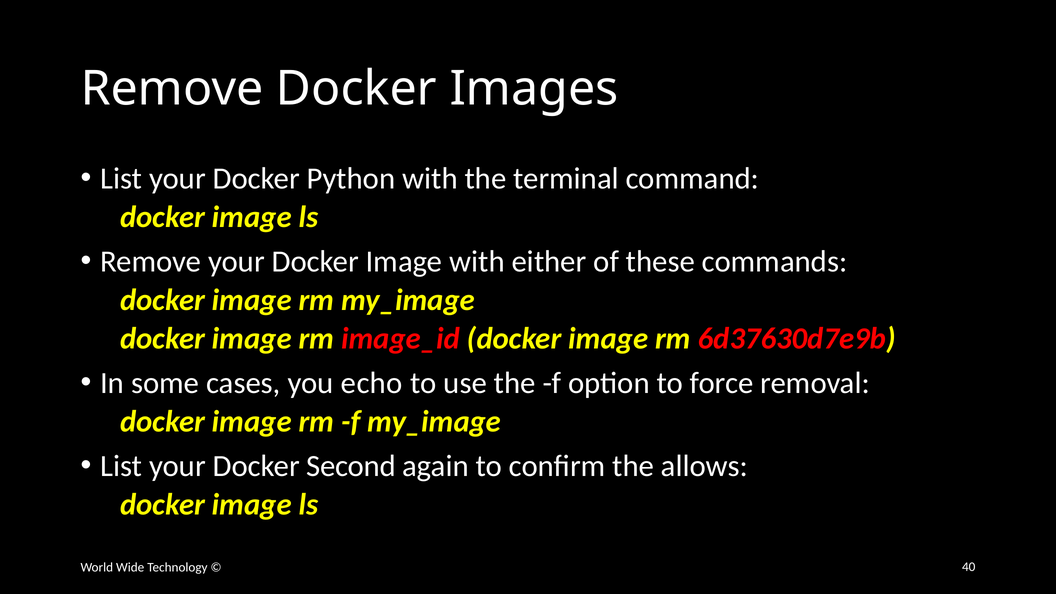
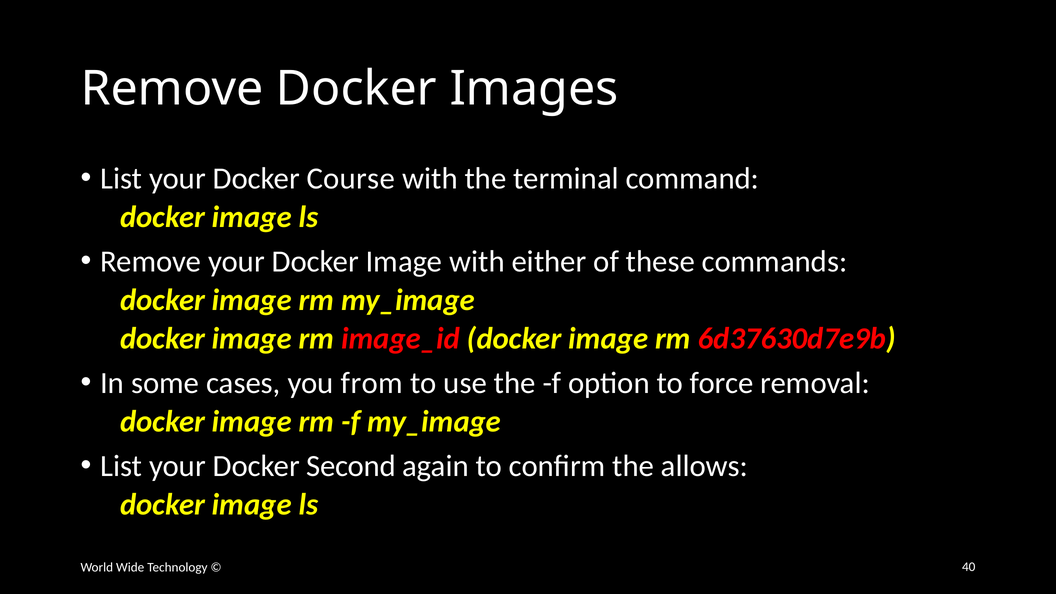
Python: Python -> Course
echo: echo -> from
